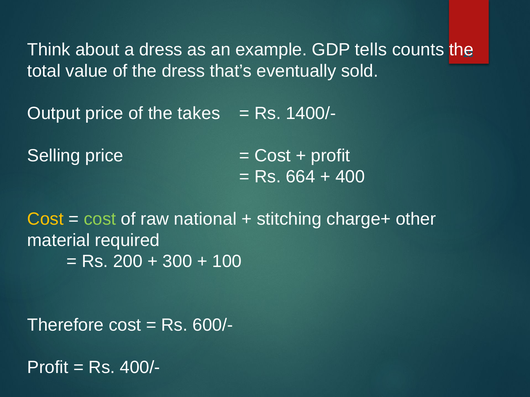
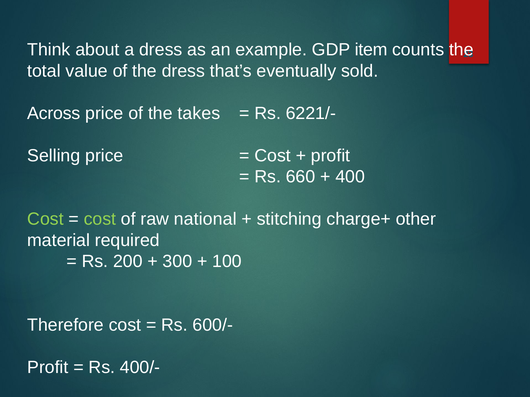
tells: tells -> item
Output: Output -> Across
1400/-: 1400/- -> 6221/-
664: 664 -> 660
Cost at (45, 219) colour: yellow -> light green
